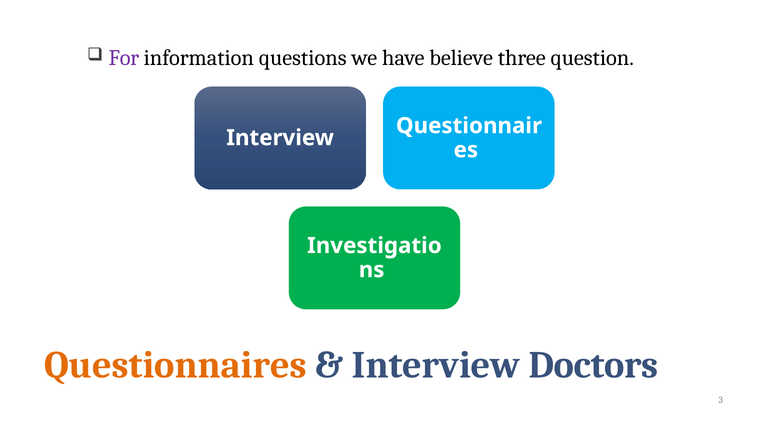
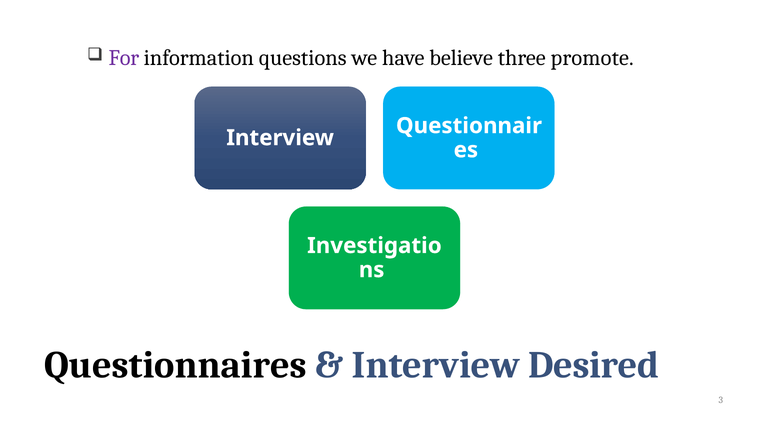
question: question -> promote
Questionnaires colour: orange -> black
Doctors: Doctors -> Desired
